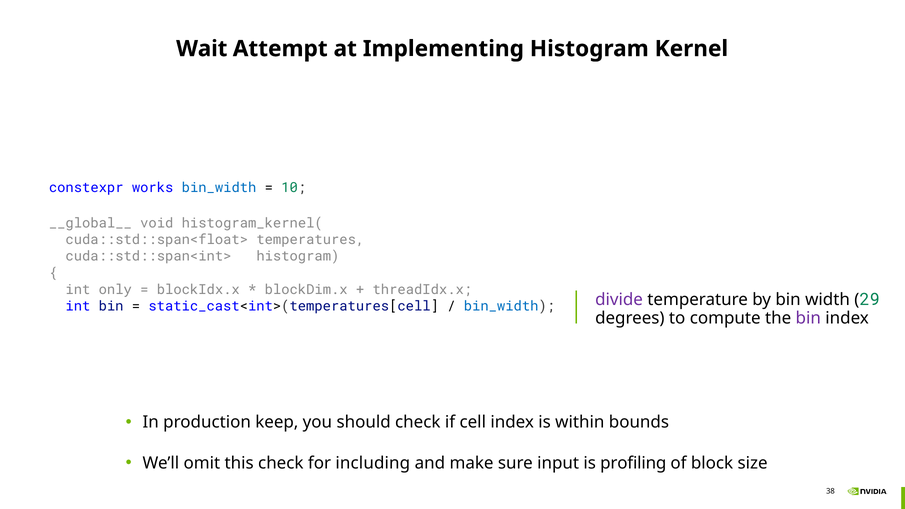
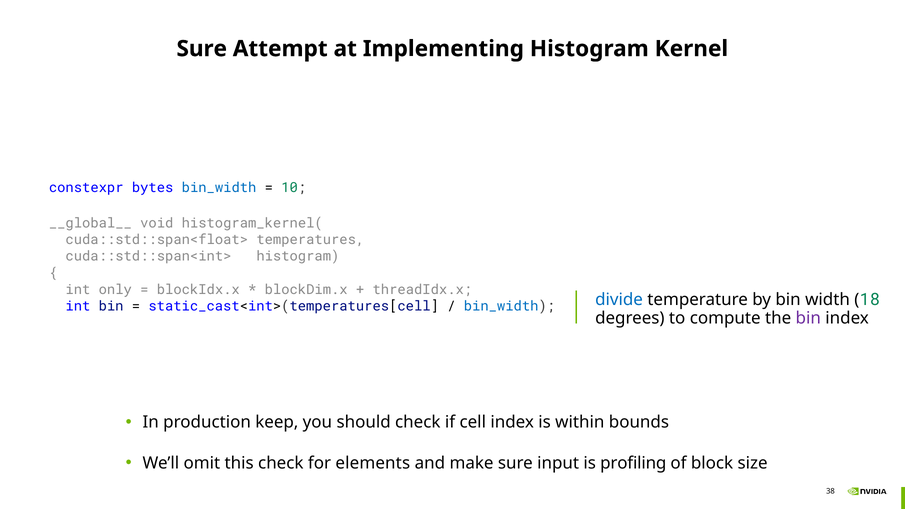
Wait at (202, 49): Wait -> Sure
works: works -> bytes
divide colour: purple -> blue
29: 29 -> 18
including: including -> elements
